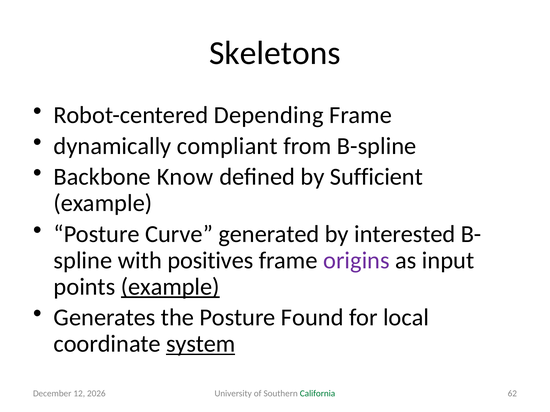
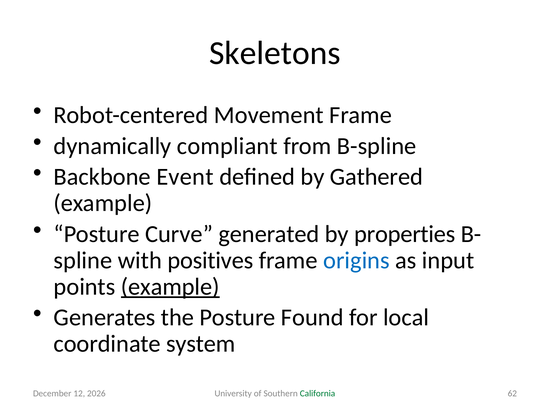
Depending: Depending -> Movement
Know: Know -> Event
Sufficient: Sufficient -> Gathered
interested: interested -> properties
origins colour: purple -> blue
system underline: present -> none
